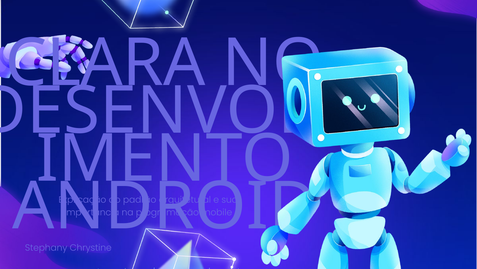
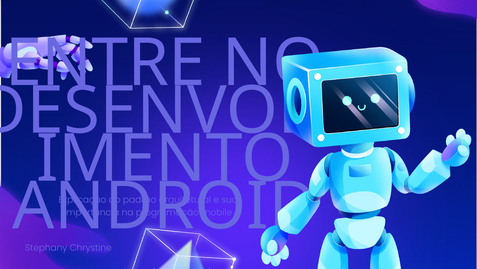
CLARA: CLARA -> ENTRE
